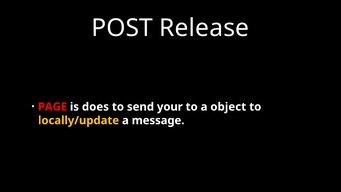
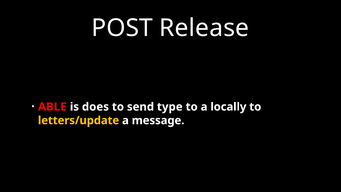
PAGE: PAGE -> ABLE
your: your -> type
object: object -> locally
locally/update: locally/update -> letters/update
